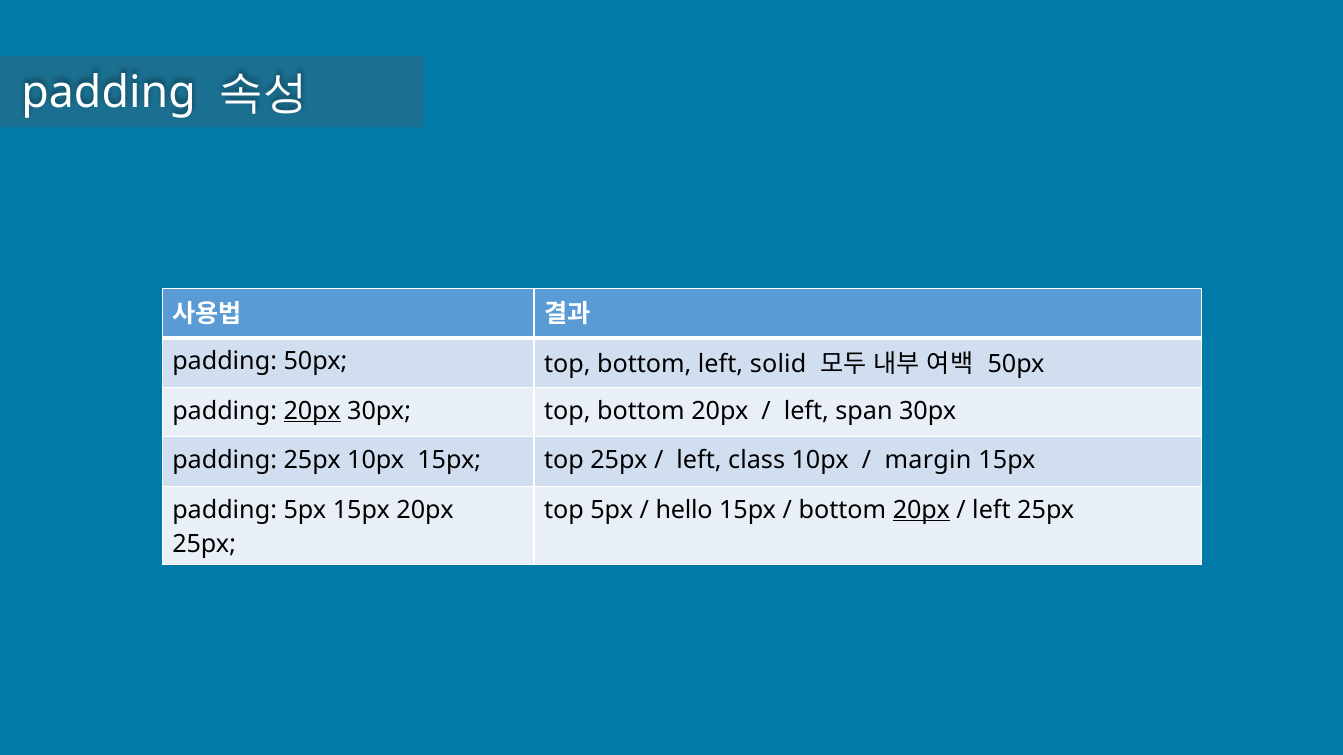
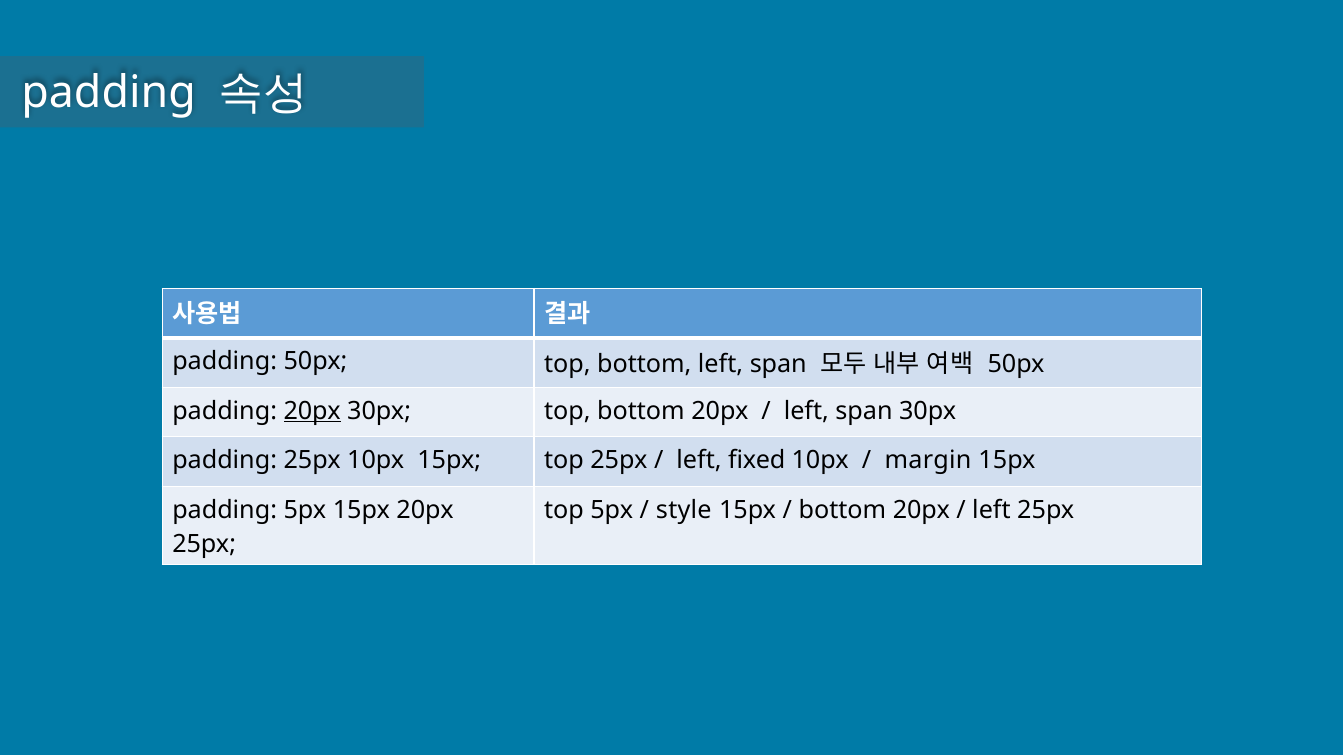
bottom left solid: solid -> span
class: class -> fixed
hello: hello -> style
20px at (921, 510) underline: present -> none
